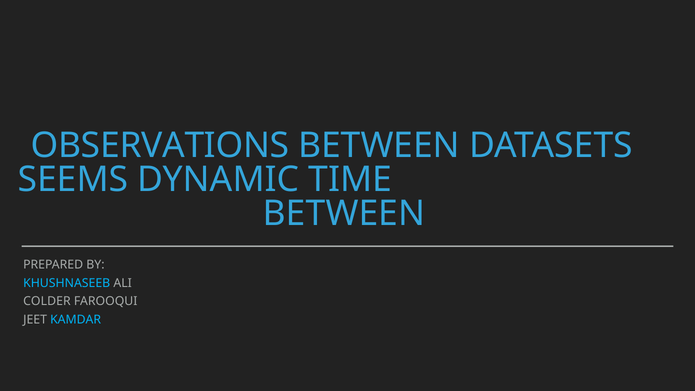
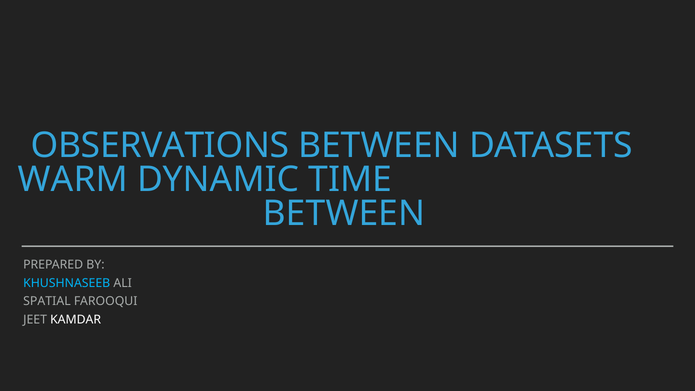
SEEMS: SEEMS -> WARM
COLDER: COLDER -> SPATIAL
KAMDAR colour: light blue -> white
